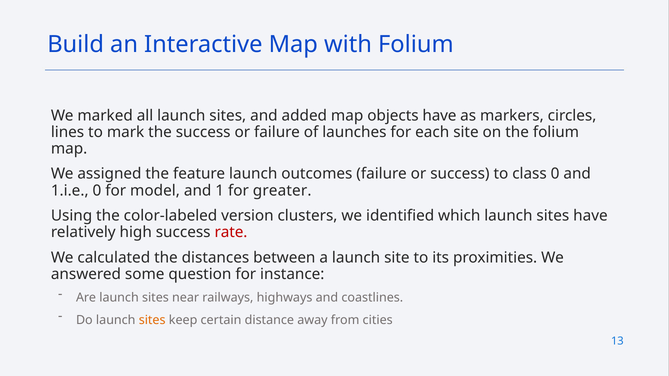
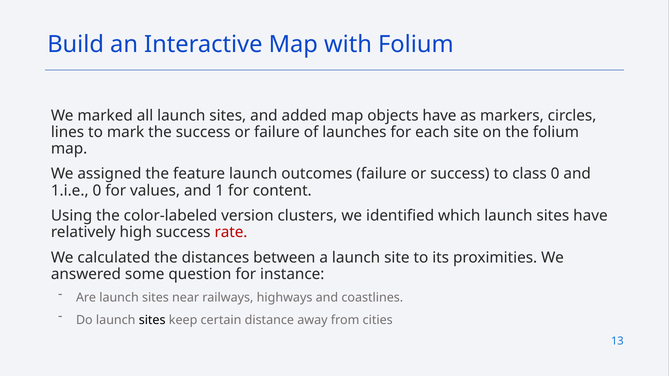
model: model -> values
greater: greater -> content
sites at (152, 320) colour: orange -> black
